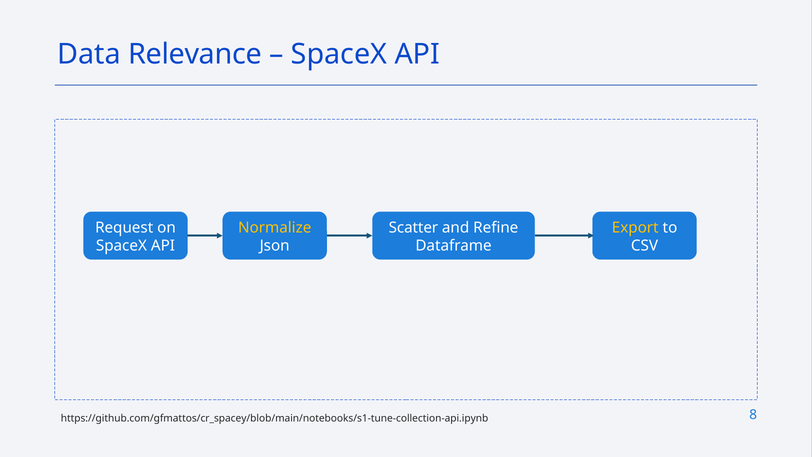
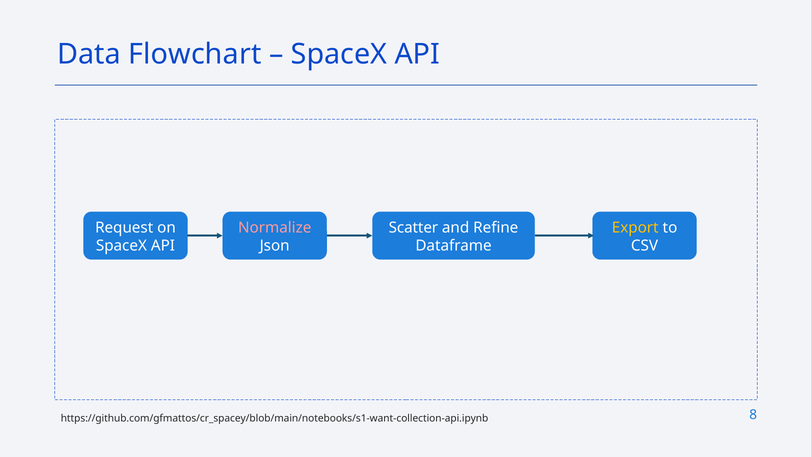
Relevance: Relevance -> Flowchart
Normalize colour: yellow -> pink
https://github.com/gfmattos/cr_spacey/blob/main/notebooks/s1-tune-collection-api.ipynb: https://github.com/gfmattos/cr_spacey/blob/main/notebooks/s1-tune-collection-api.ipynb -> https://github.com/gfmattos/cr_spacey/blob/main/notebooks/s1-want-collection-api.ipynb
